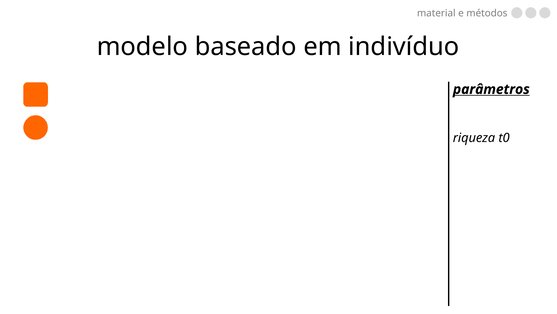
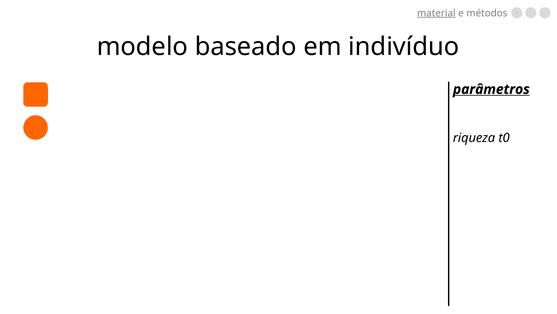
material underline: none -> present
